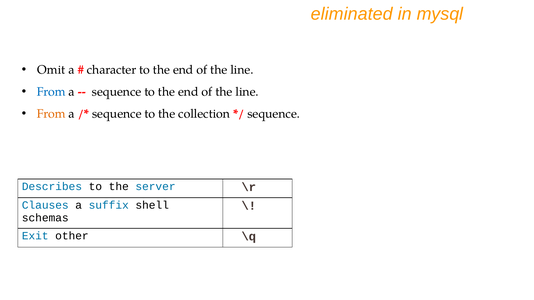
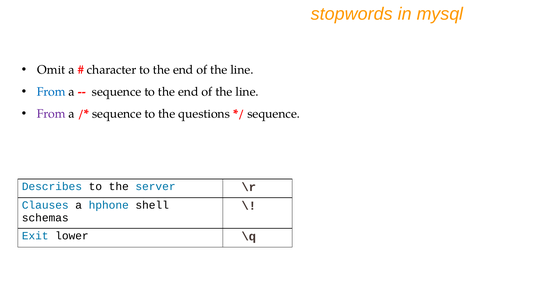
eliminated: eliminated -> stopwords
From at (51, 114) colour: orange -> purple
collection: collection -> questions
suffix: suffix -> hphone
other: other -> lower
